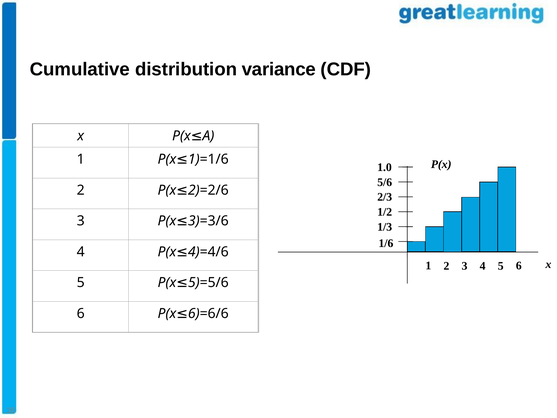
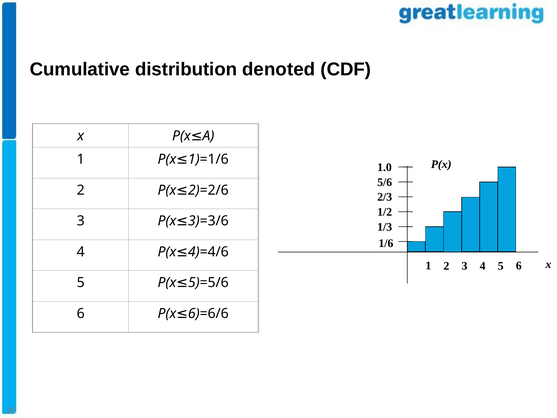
variance: variance -> denoted
